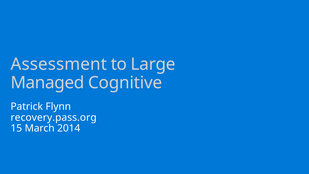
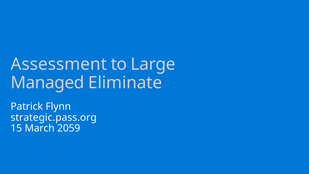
Cognitive: Cognitive -> Eliminate
recovery.pass.org: recovery.pass.org -> strategic.pass.org
2014: 2014 -> 2059
